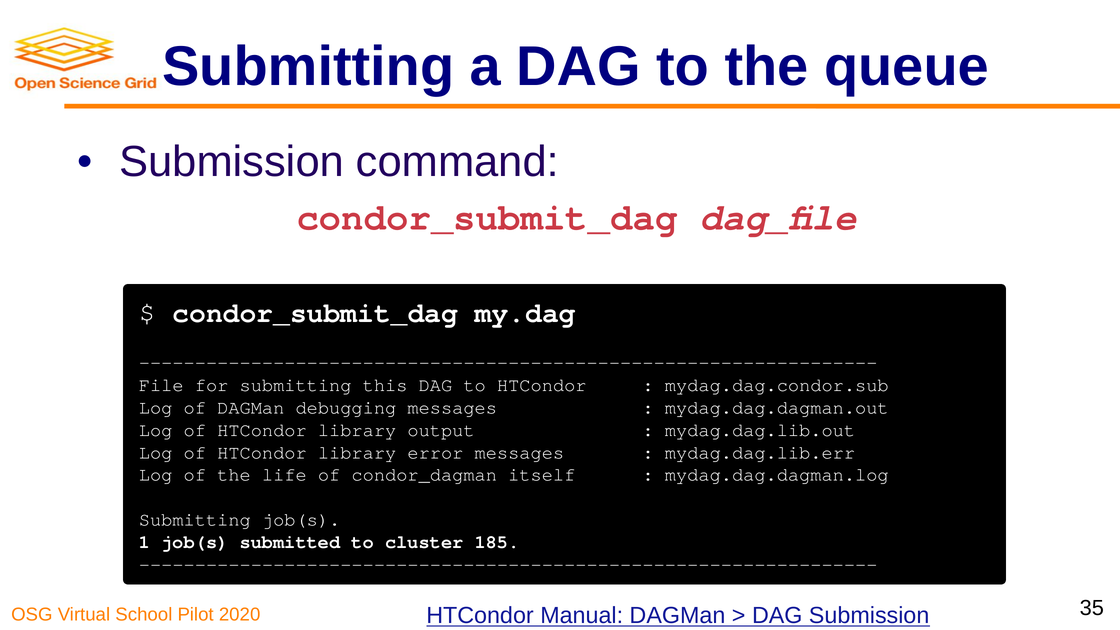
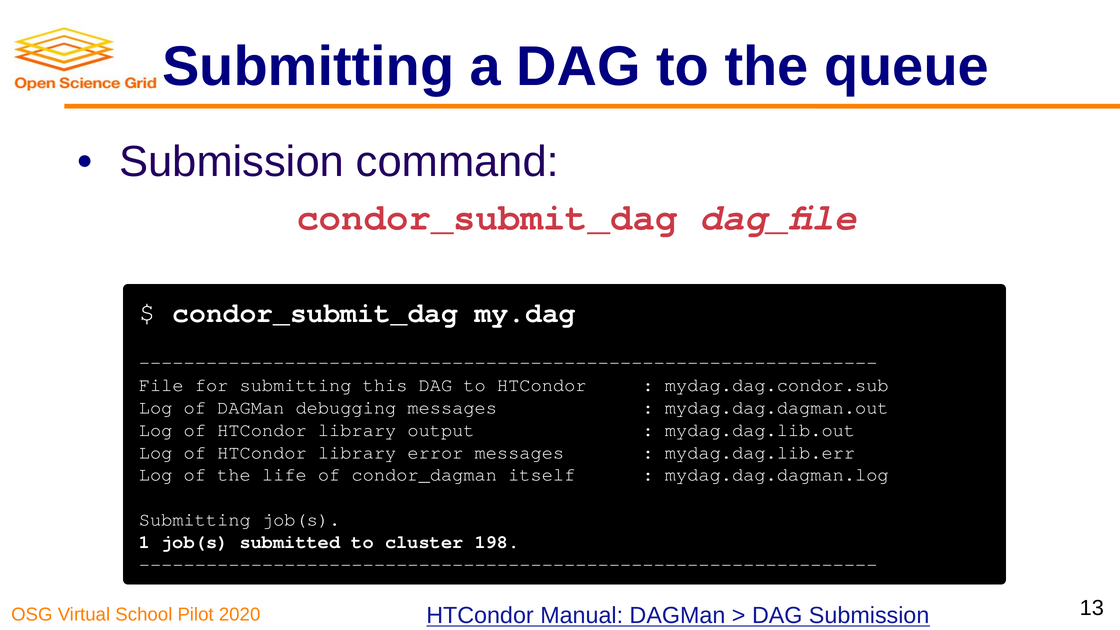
185: 185 -> 198
35: 35 -> 13
